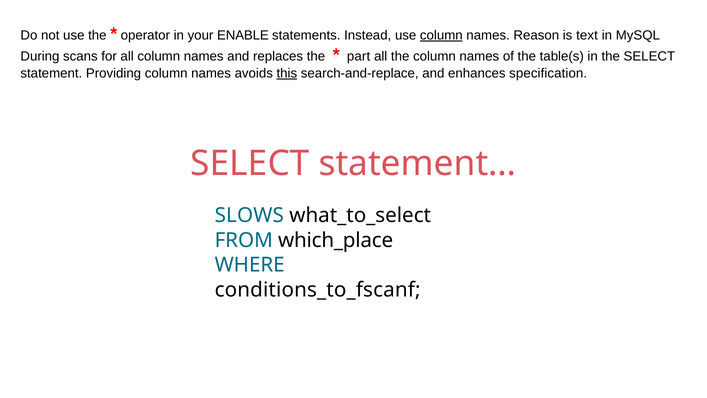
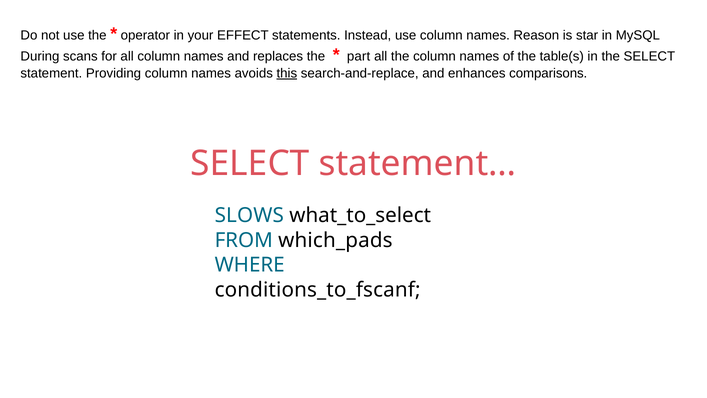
ENABLE: ENABLE -> EFFECT
column at (441, 35) underline: present -> none
text: text -> star
specification: specification -> comparisons
which_place: which_place -> which_pads
